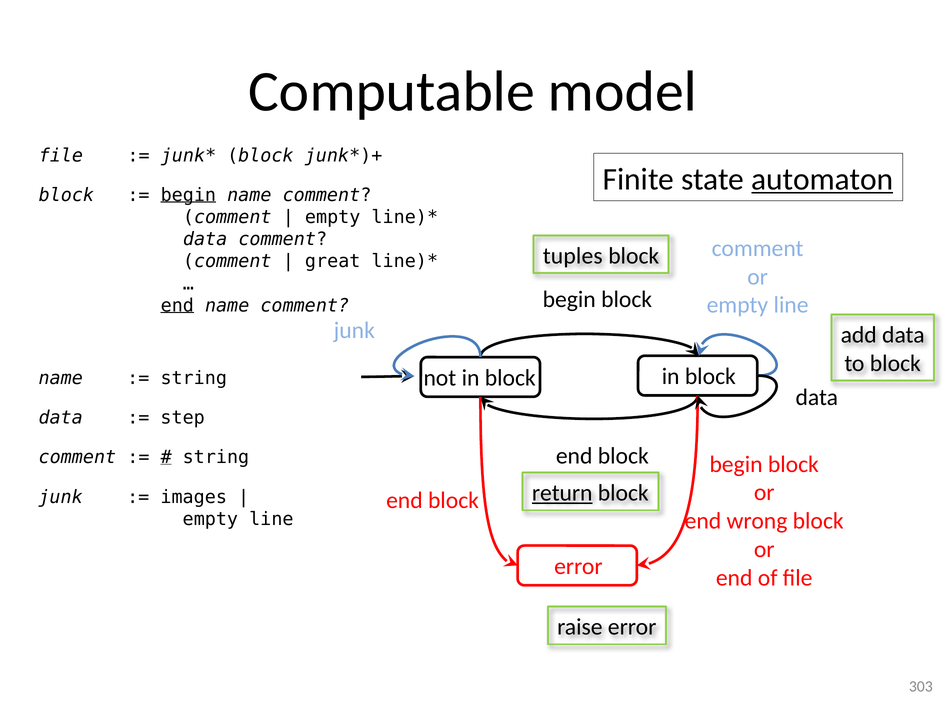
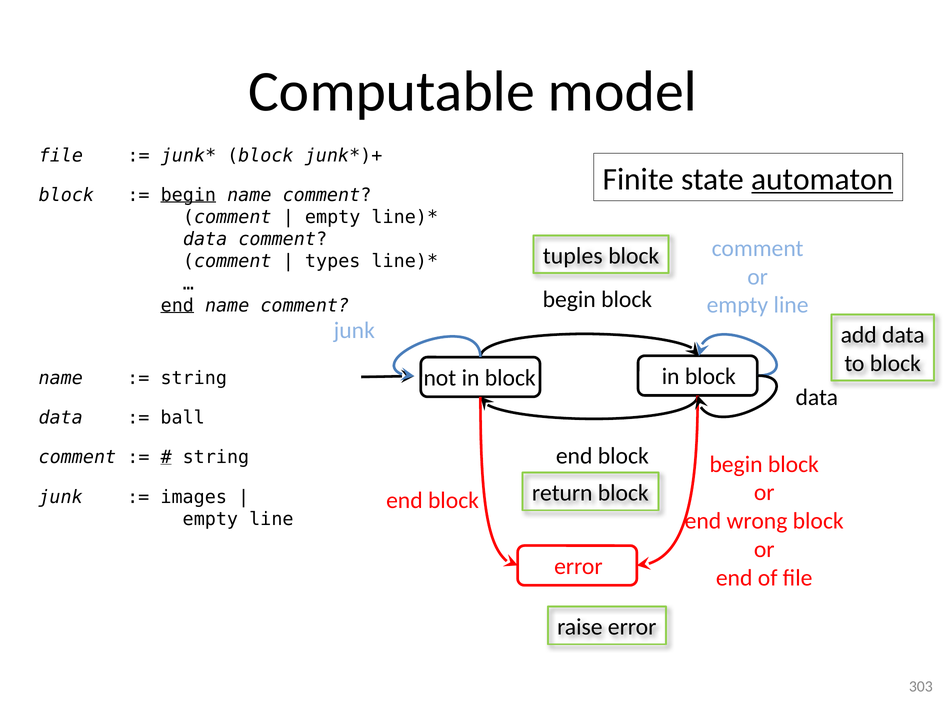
great: great -> types
step: step -> ball
return underline: present -> none
